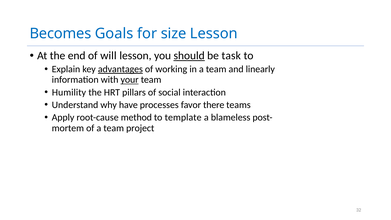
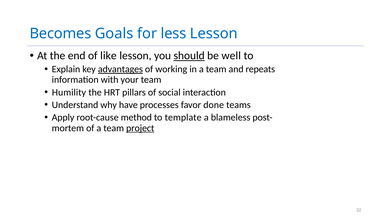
size: size -> less
will: will -> like
task: task -> well
linearly: linearly -> repeats
your underline: present -> none
there: there -> done
project underline: none -> present
